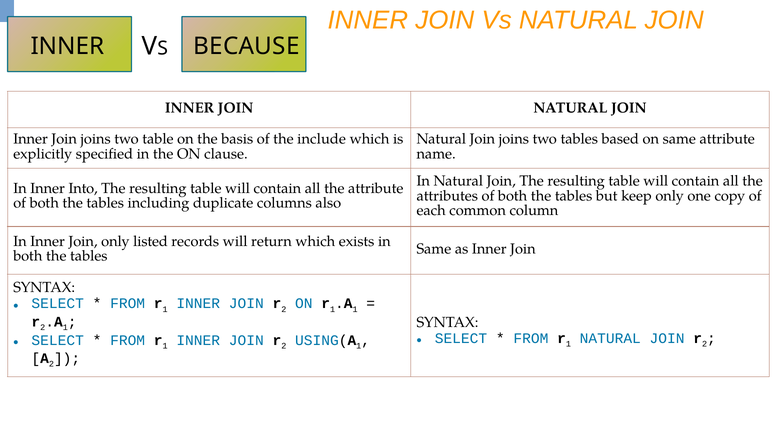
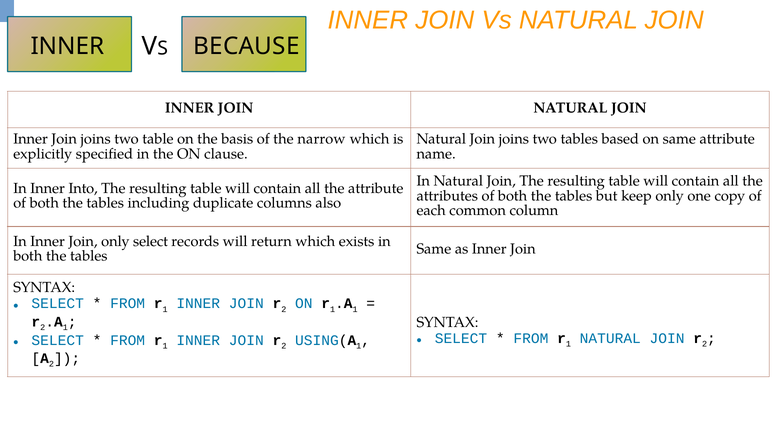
include: include -> narrow
only listed: listed -> select
